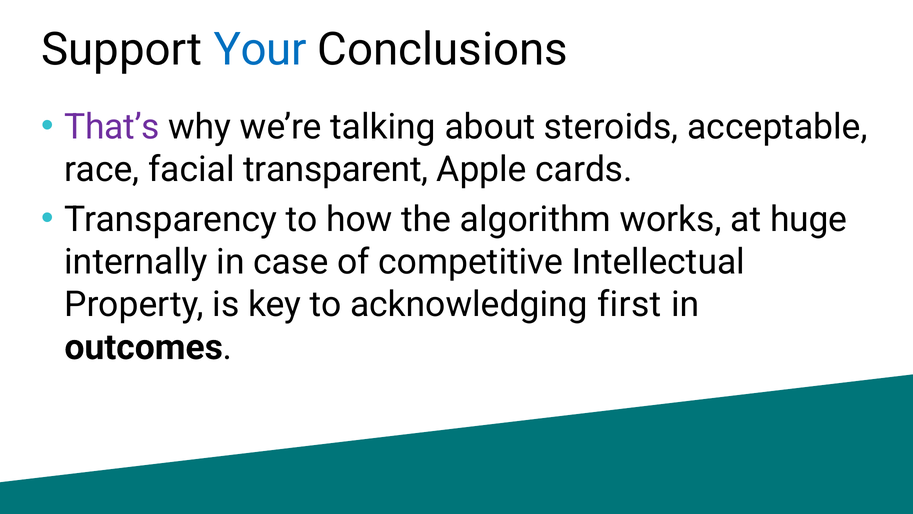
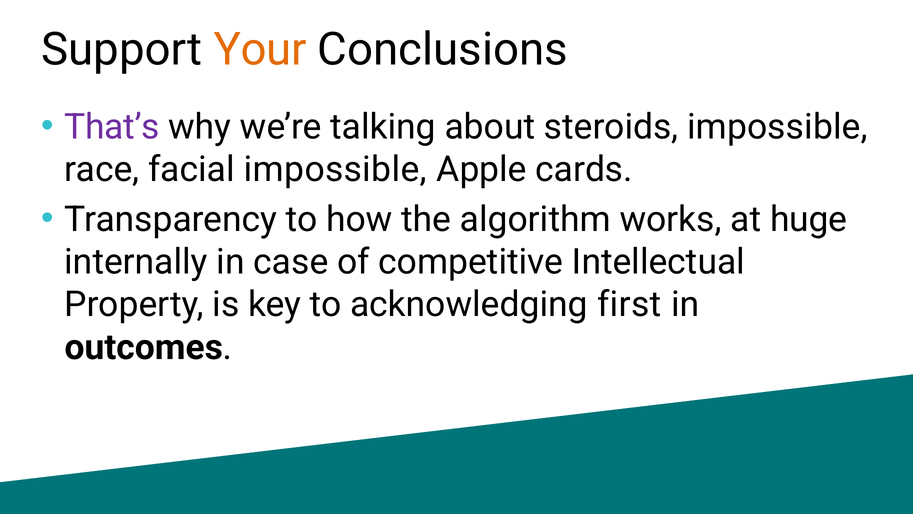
Your colour: blue -> orange
steroids acceptable: acceptable -> impossible
facial transparent: transparent -> impossible
